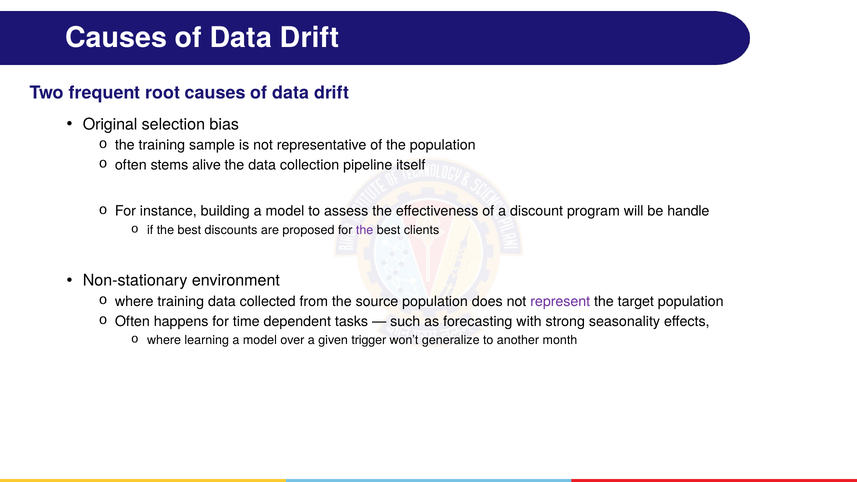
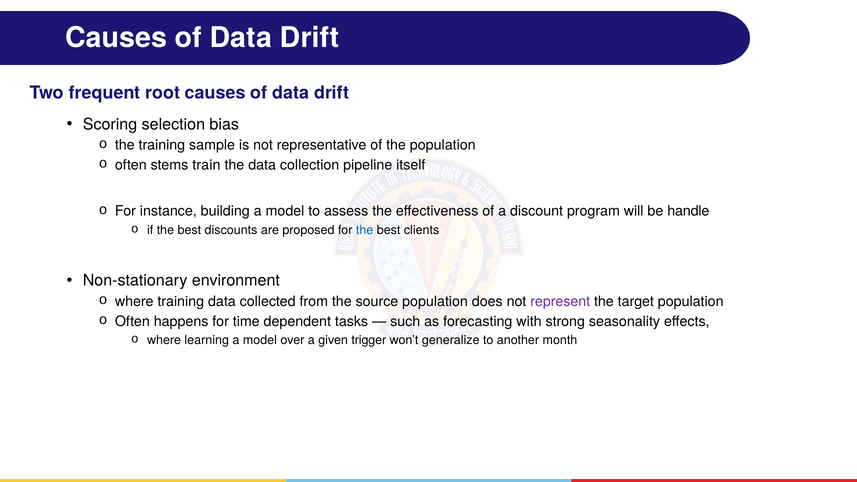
Original: Original -> Scoring
alive: alive -> train
the at (365, 230) colour: purple -> blue
